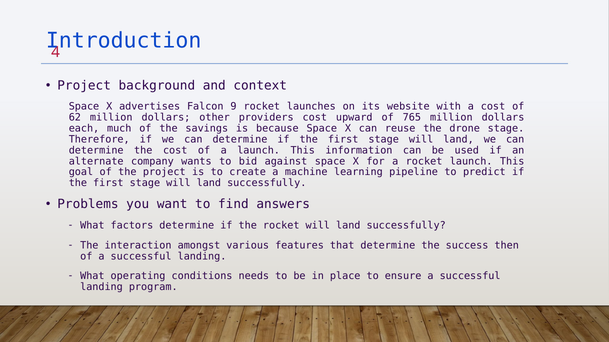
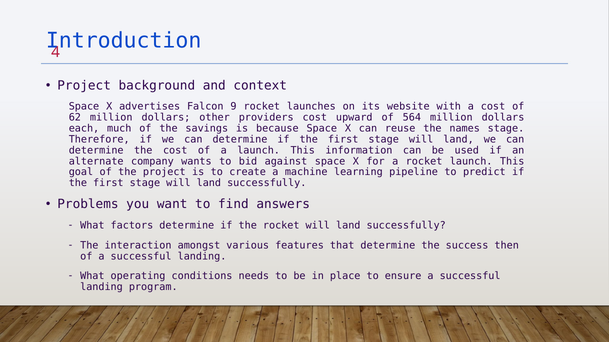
765: 765 -> 564
drone: drone -> names
